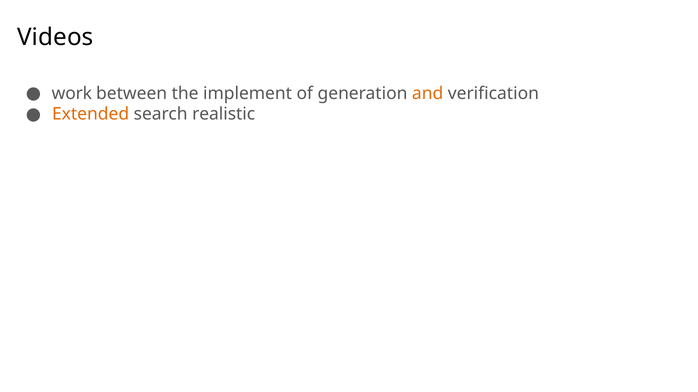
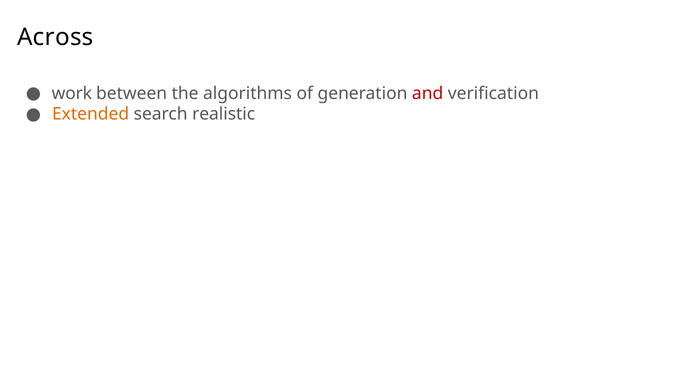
Videos: Videos -> Across
implement: implement -> algorithms
and colour: orange -> red
